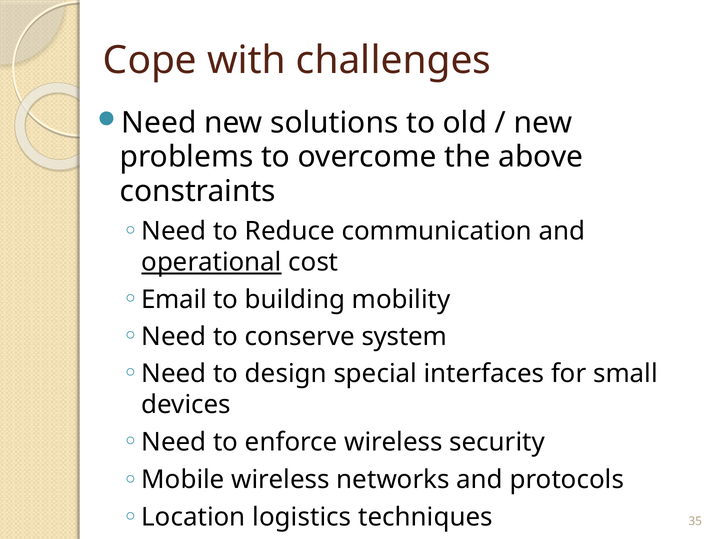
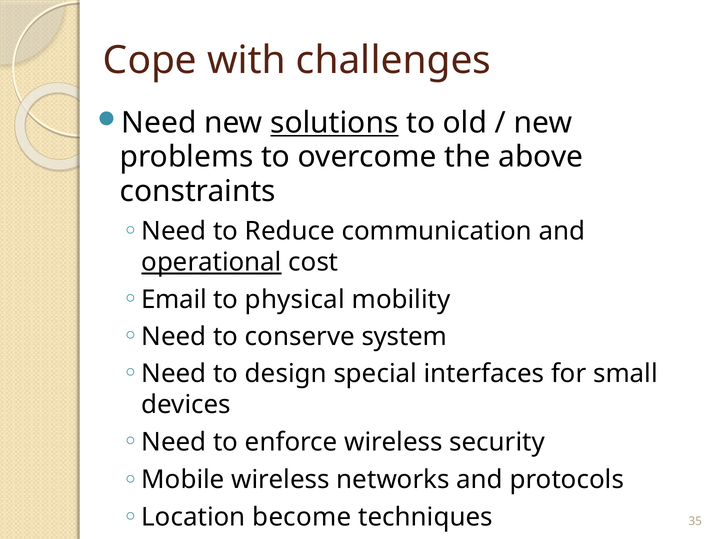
solutions underline: none -> present
building: building -> physical
logistics: logistics -> become
